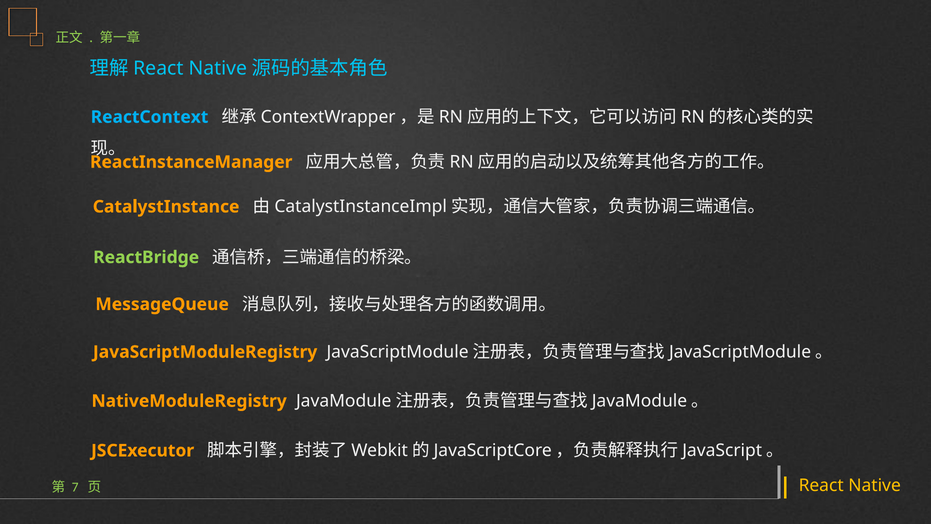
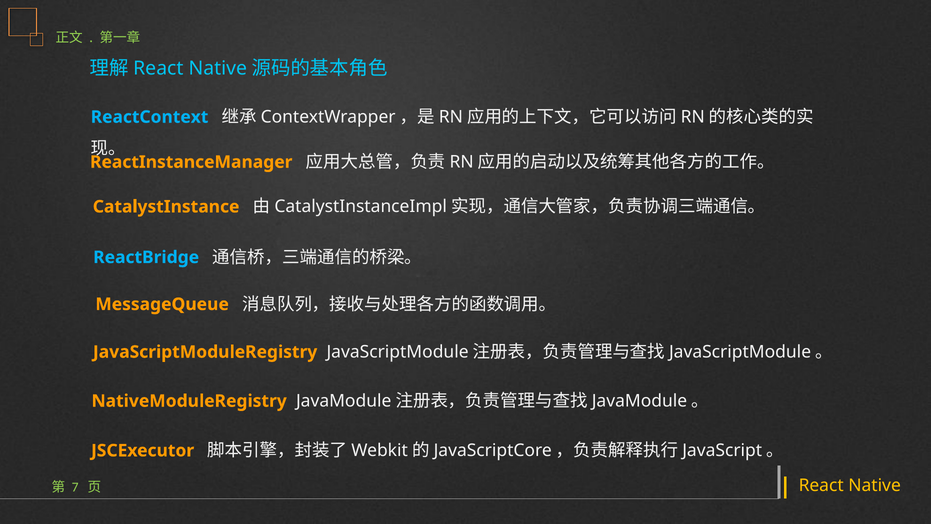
ReactBridge colour: light green -> light blue
